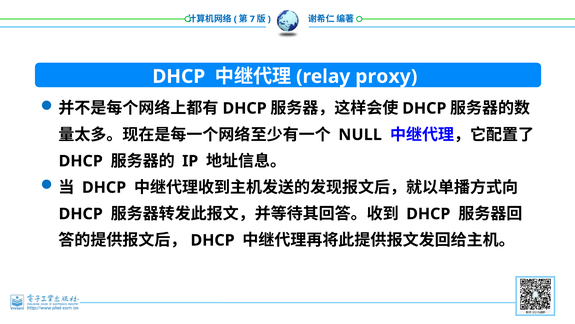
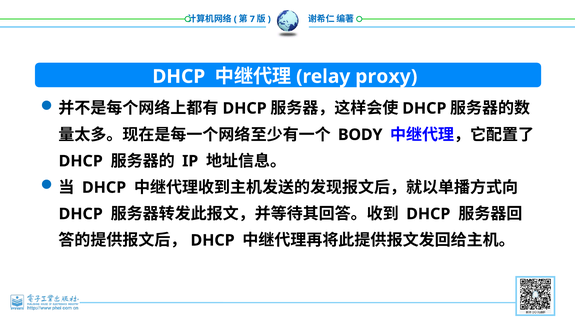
NULL: NULL -> BODY
